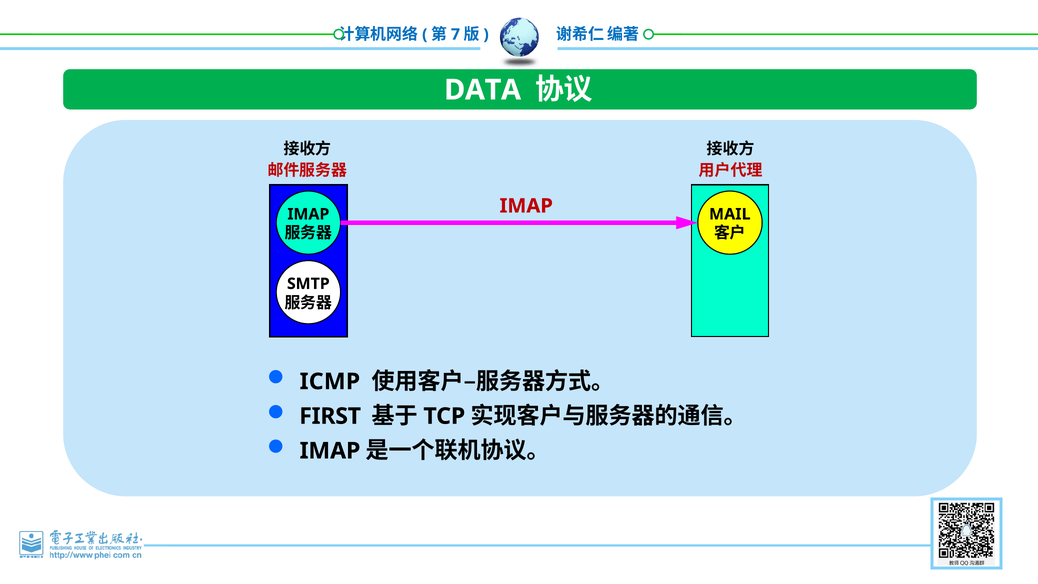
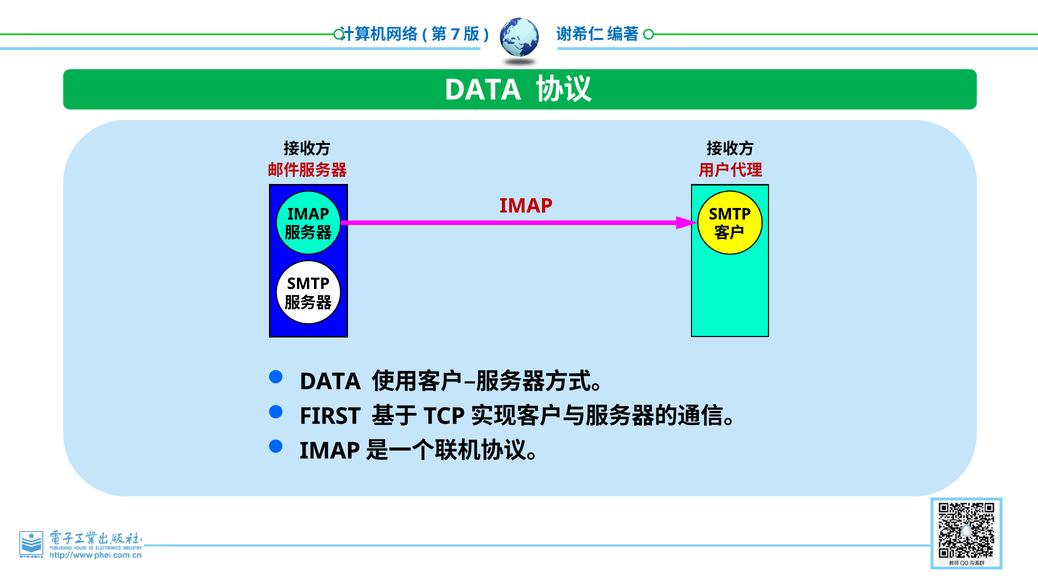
MAIL at (730, 214): MAIL -> SMTP
ICMP at (330, 382): ICMP -> DATA
